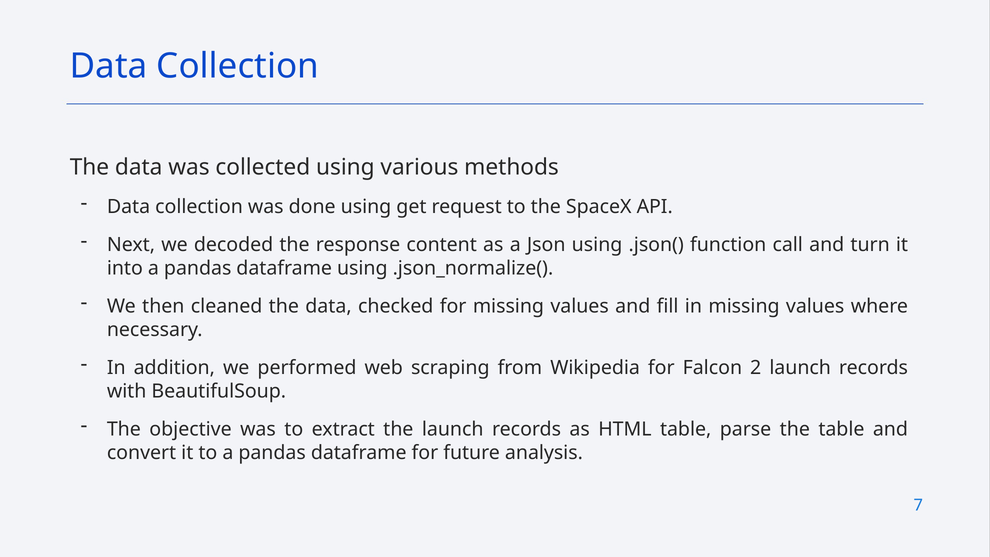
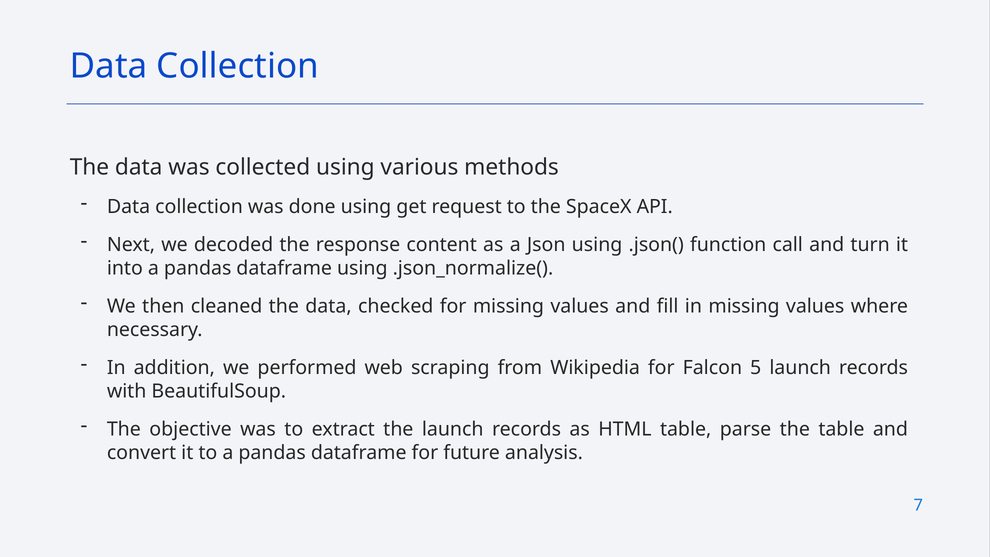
2: 2 -> 5
